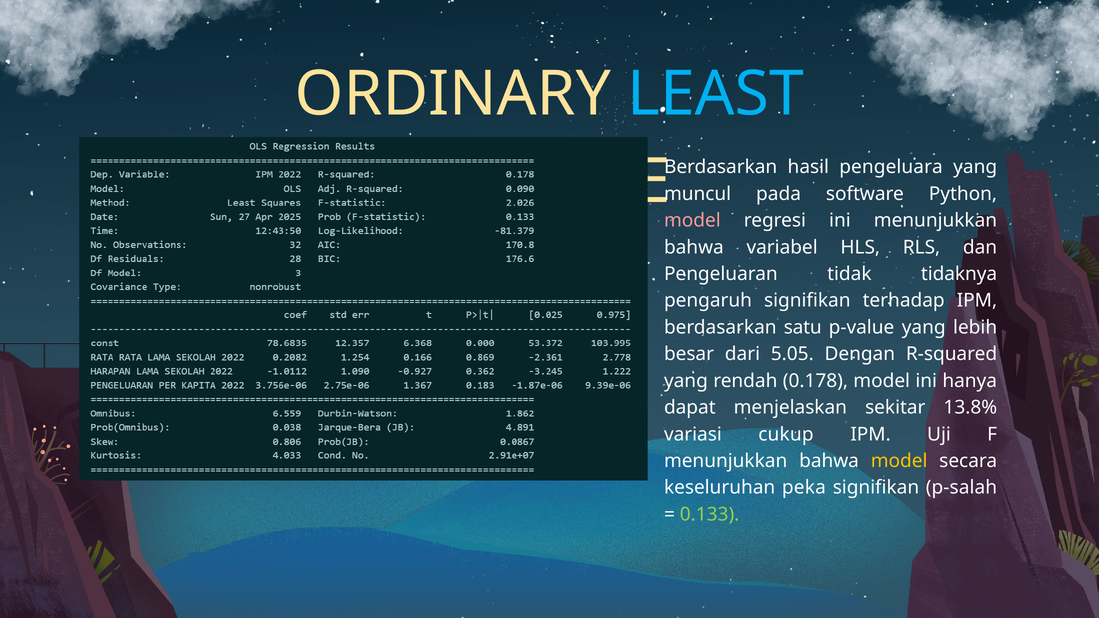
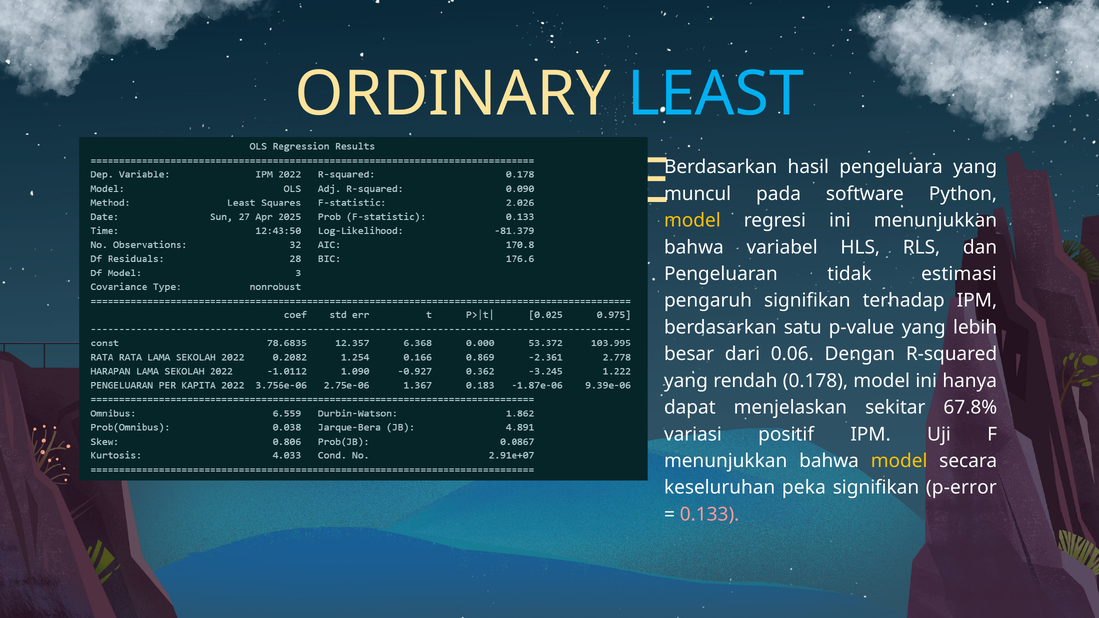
model at (692, 221) colour: pink -> yellow
tidaknya: tidaknya -> estimasi
5.05: 5.05 -> 0.06
13.8%: 13.8% -> 67.8%
cukup: cukup -> positif
p-salah: p-salah -> p-error
0.133 colour: light green -> pink
